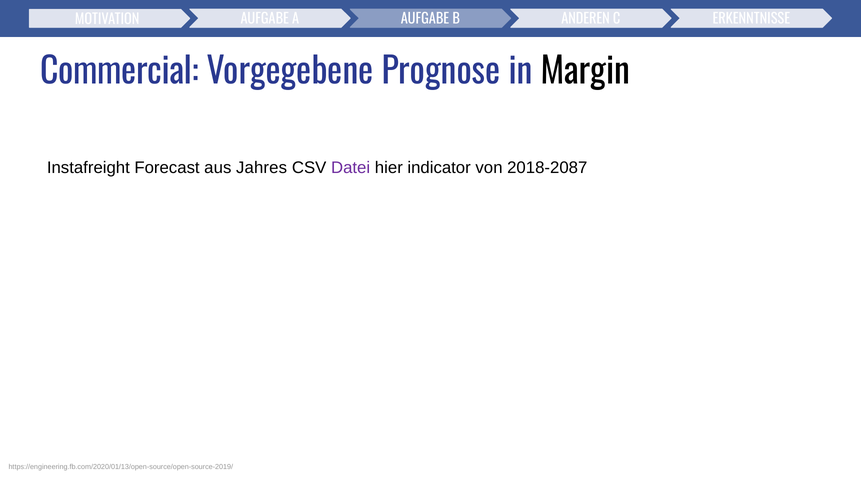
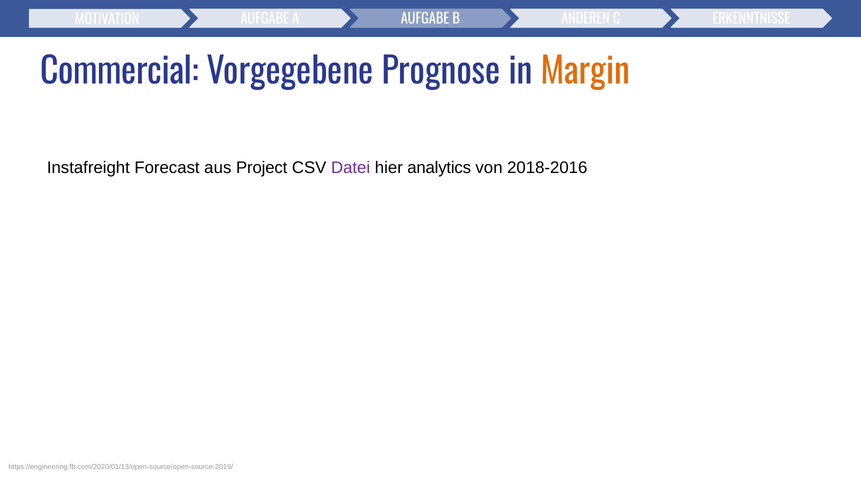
Margin colour: black -> orange
Jahres: Jahres -> Project
indicator: indicator -> analytics
2018-2087: 2018-2087 -> 2018-2016
